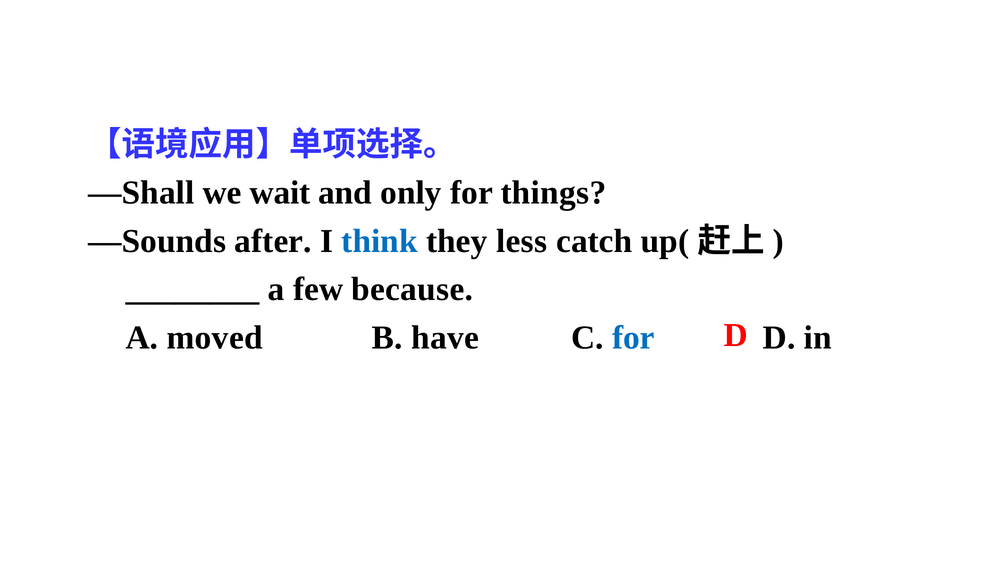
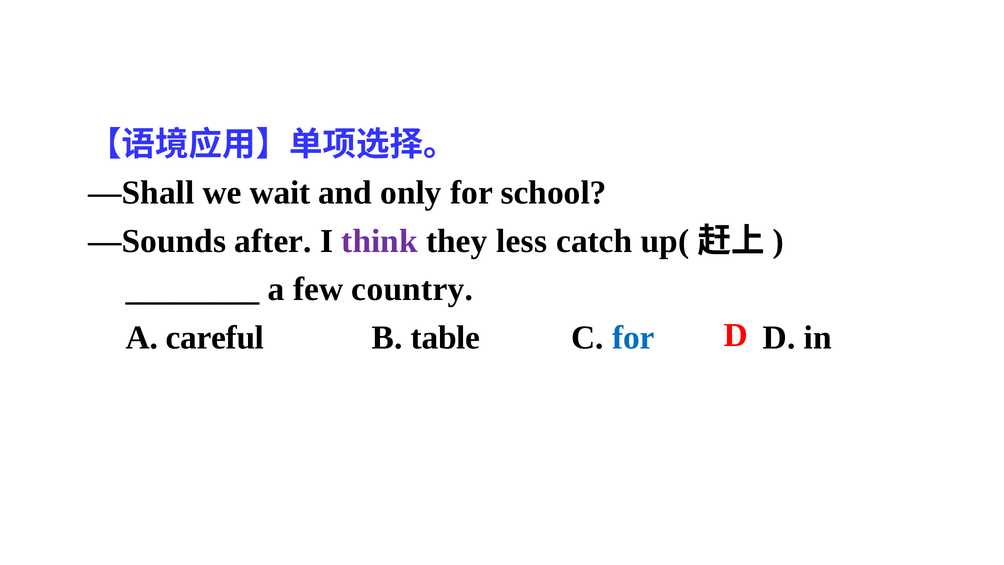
things: things -> school
think colour: blue -> purple
because: because -> country
moved: moved -> careful
have: have -> table
